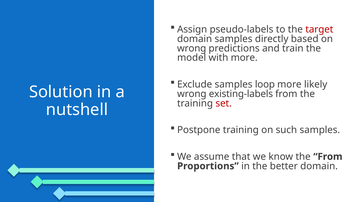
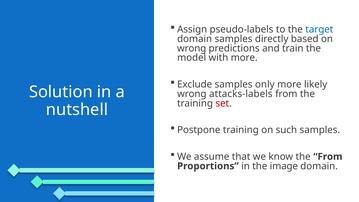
target colour: red -> blue
loop: loop -> only
existing-labels: existing-labels -> attacks-labels
better: better -> image
